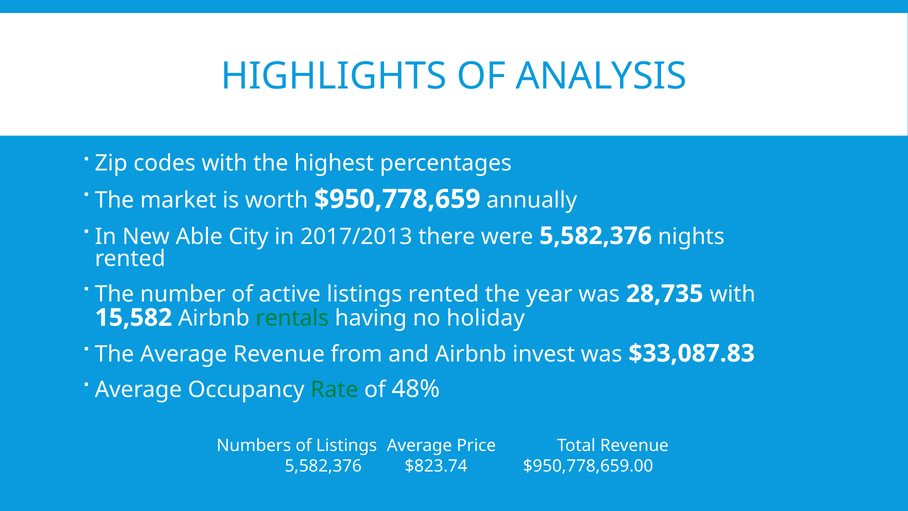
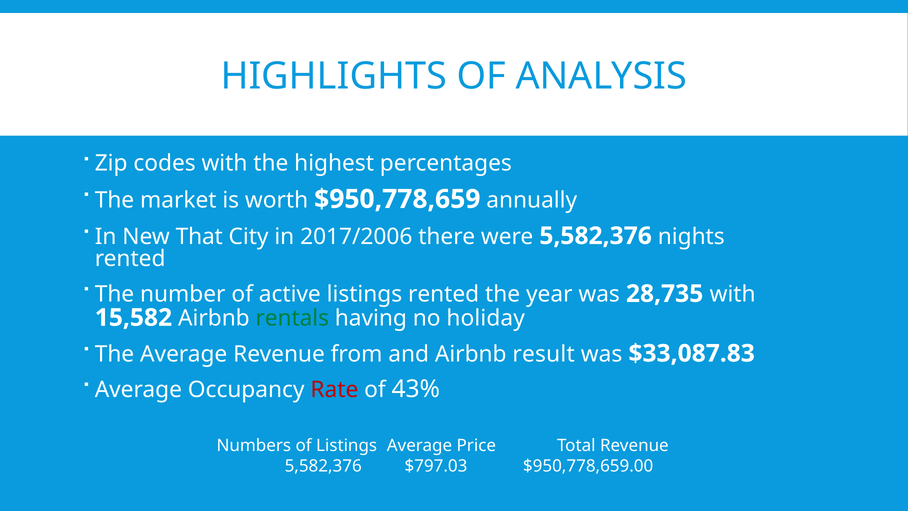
Able: Able -> That
2017/2013: 2017/2013 -> 2017/2006
invest: invest -> result
Rate colour: green -> red
48%: 48% -> 43%
$823.74: $823.74 -> $797.03
